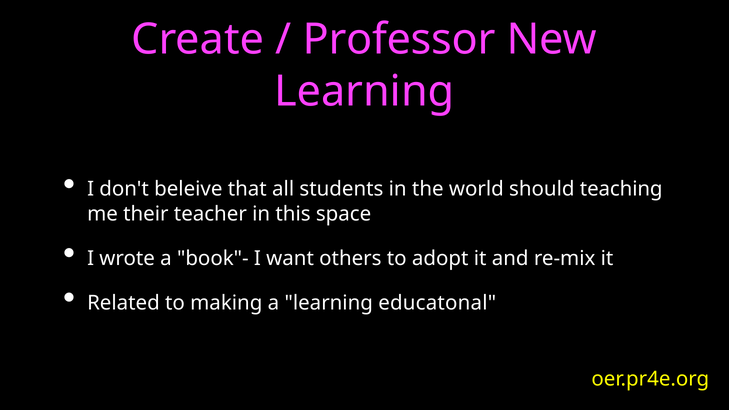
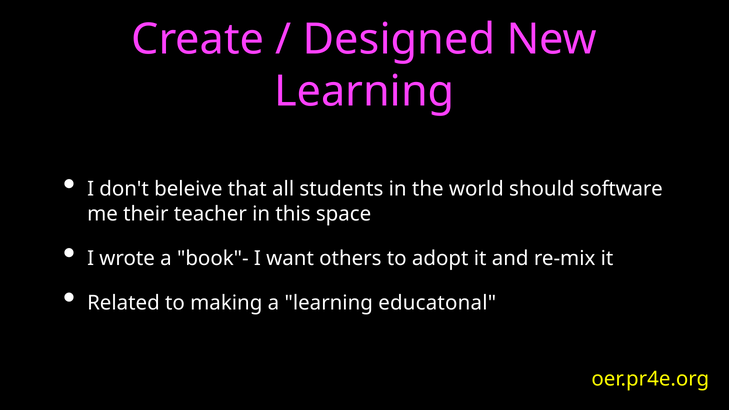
Professor: Professor -> Designed
teaching: teaching -> software
